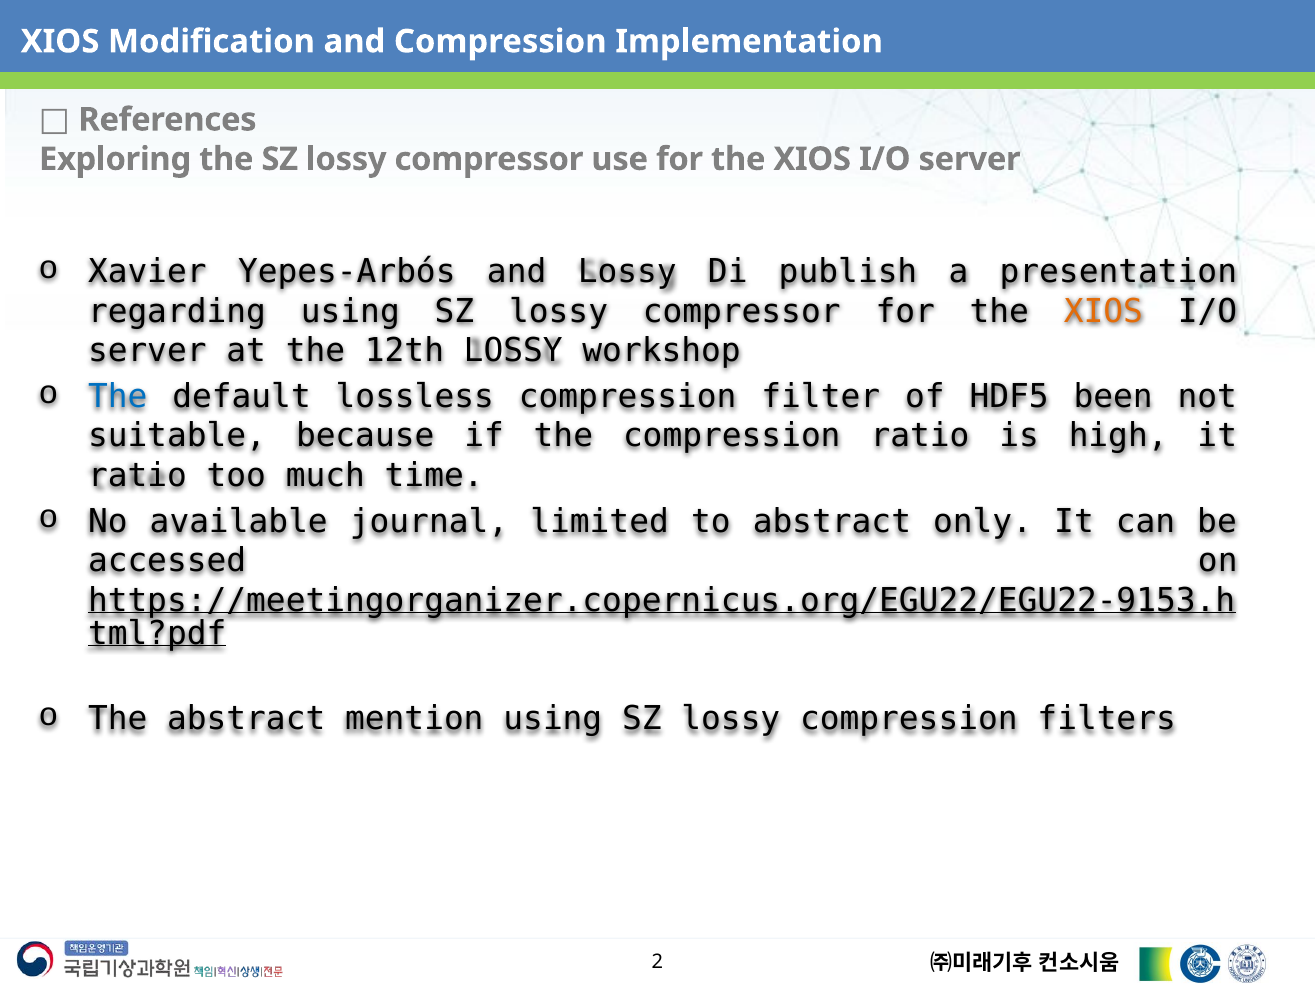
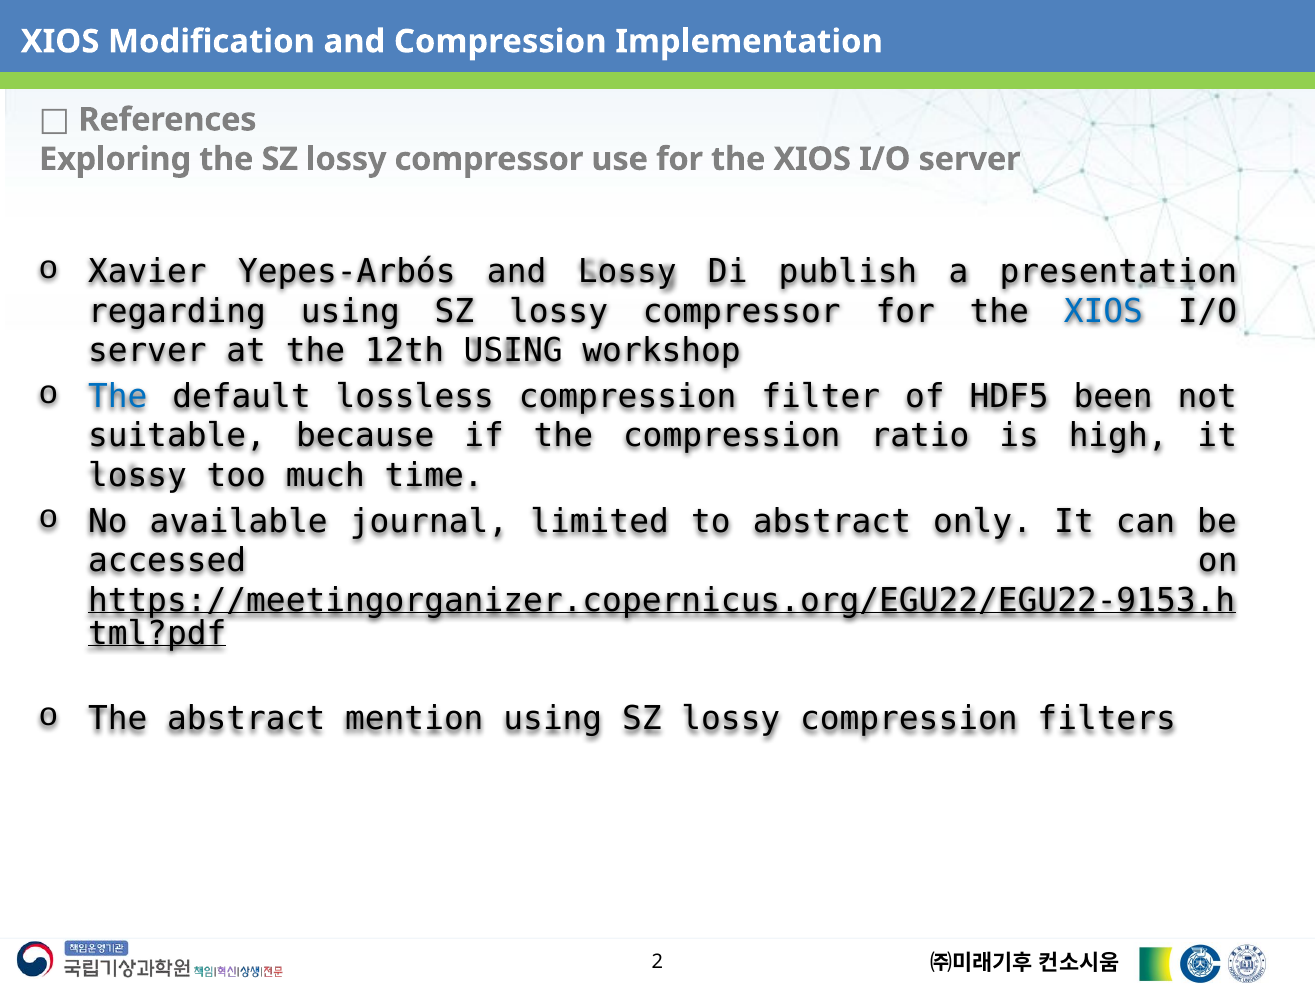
XIOS at (1103, 311) colour: orange -> blue
12th LOSSY: LOSSY -> USING
ratio at (138, 476): ratio -> lossy
